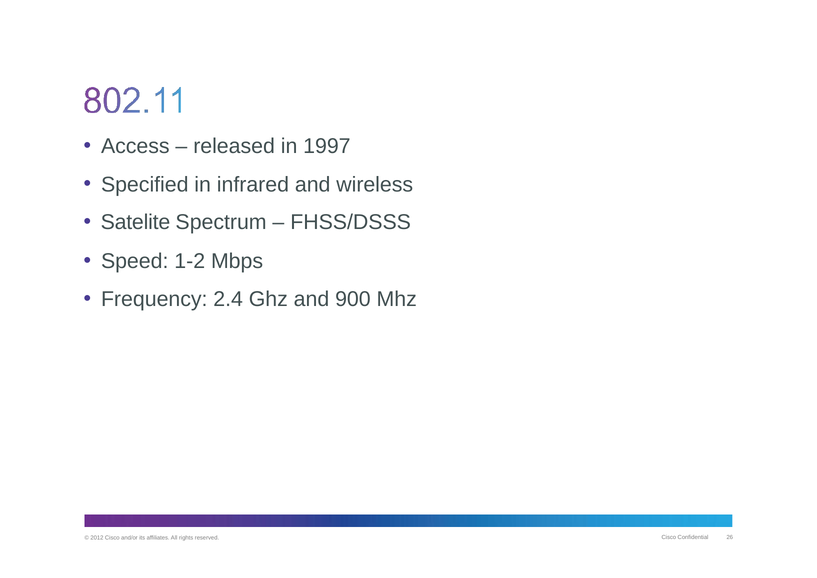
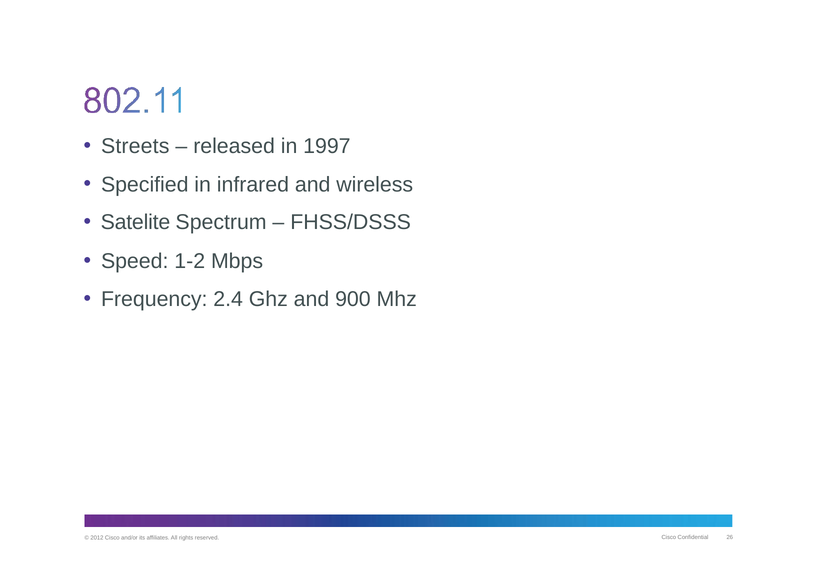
Access: Access -> Streets
